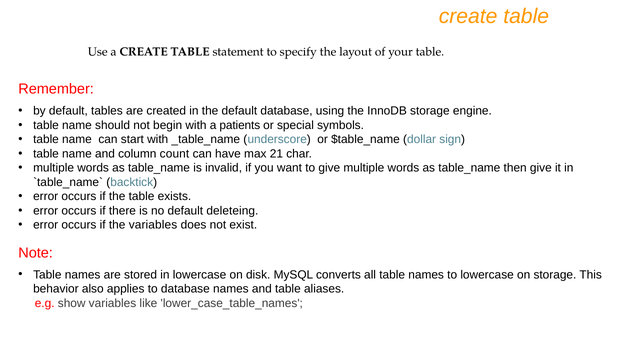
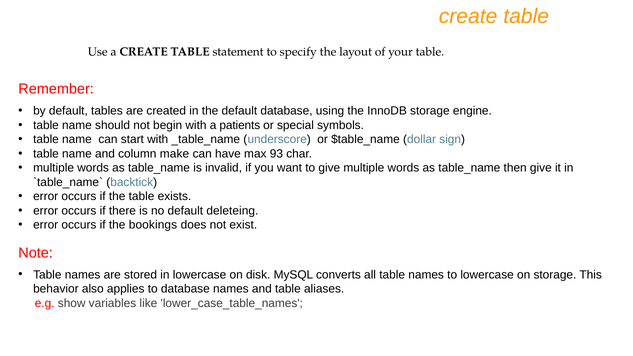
count: count -> make
21: 21 -> 93
the variables: variables -> bookings
